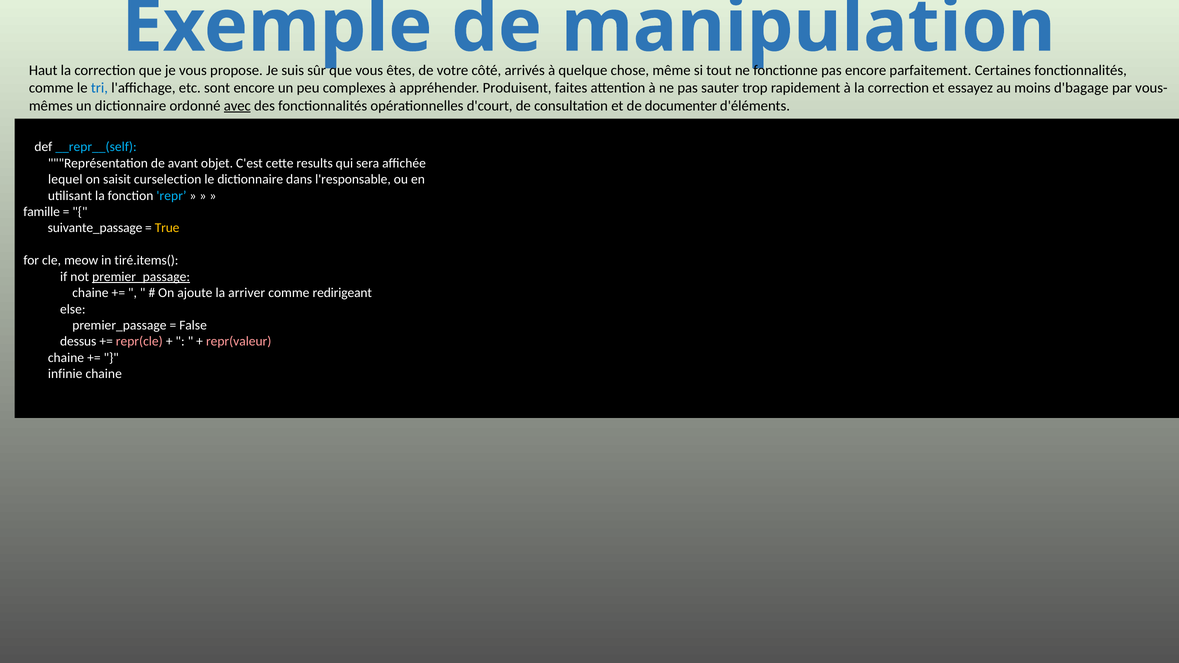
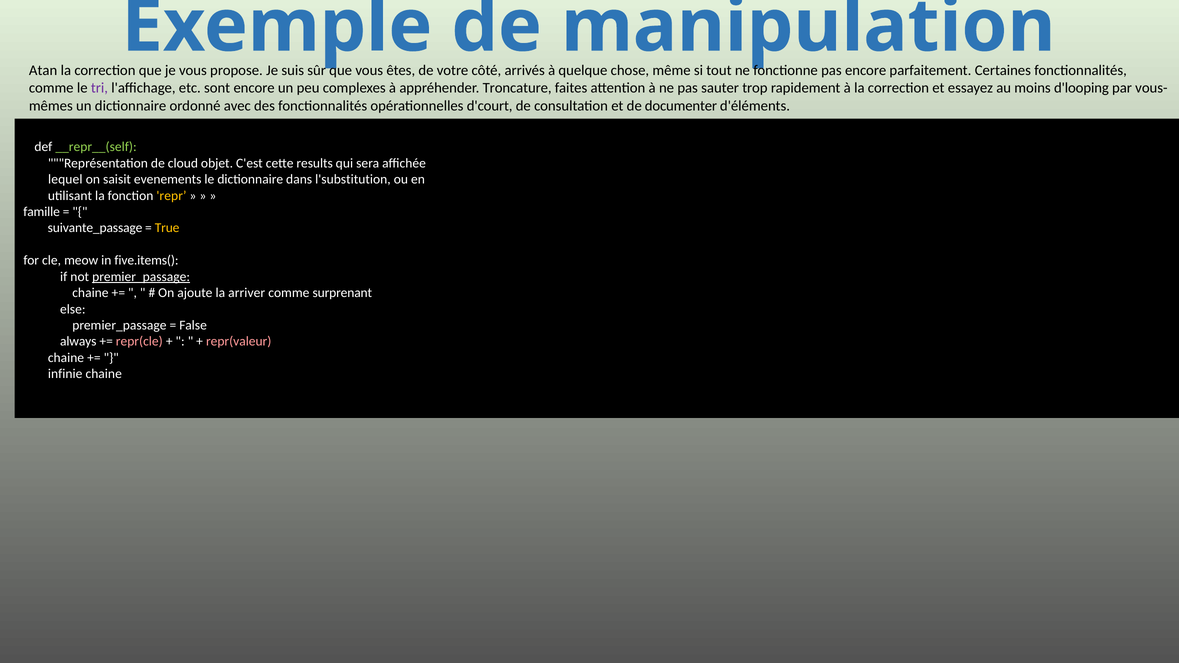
Haut: Haut -> Atan
tri colour: blue -> purple
Produisent: Produisent -> Troncature
d'bagage: d'bagage -> d'looping
avec underline: present -> none
__repr__(self colour: light blue -> light green
avant: avant -> cloud
curselection: curselection -> evenements
l'responsable: l'responsable -> l'substitution
repr colour: light blue -> yellow
tiré.items(: tiré.items( -> five.items(
redirigeant: redirigeant -> surprenant
dessus: dessus -> always
